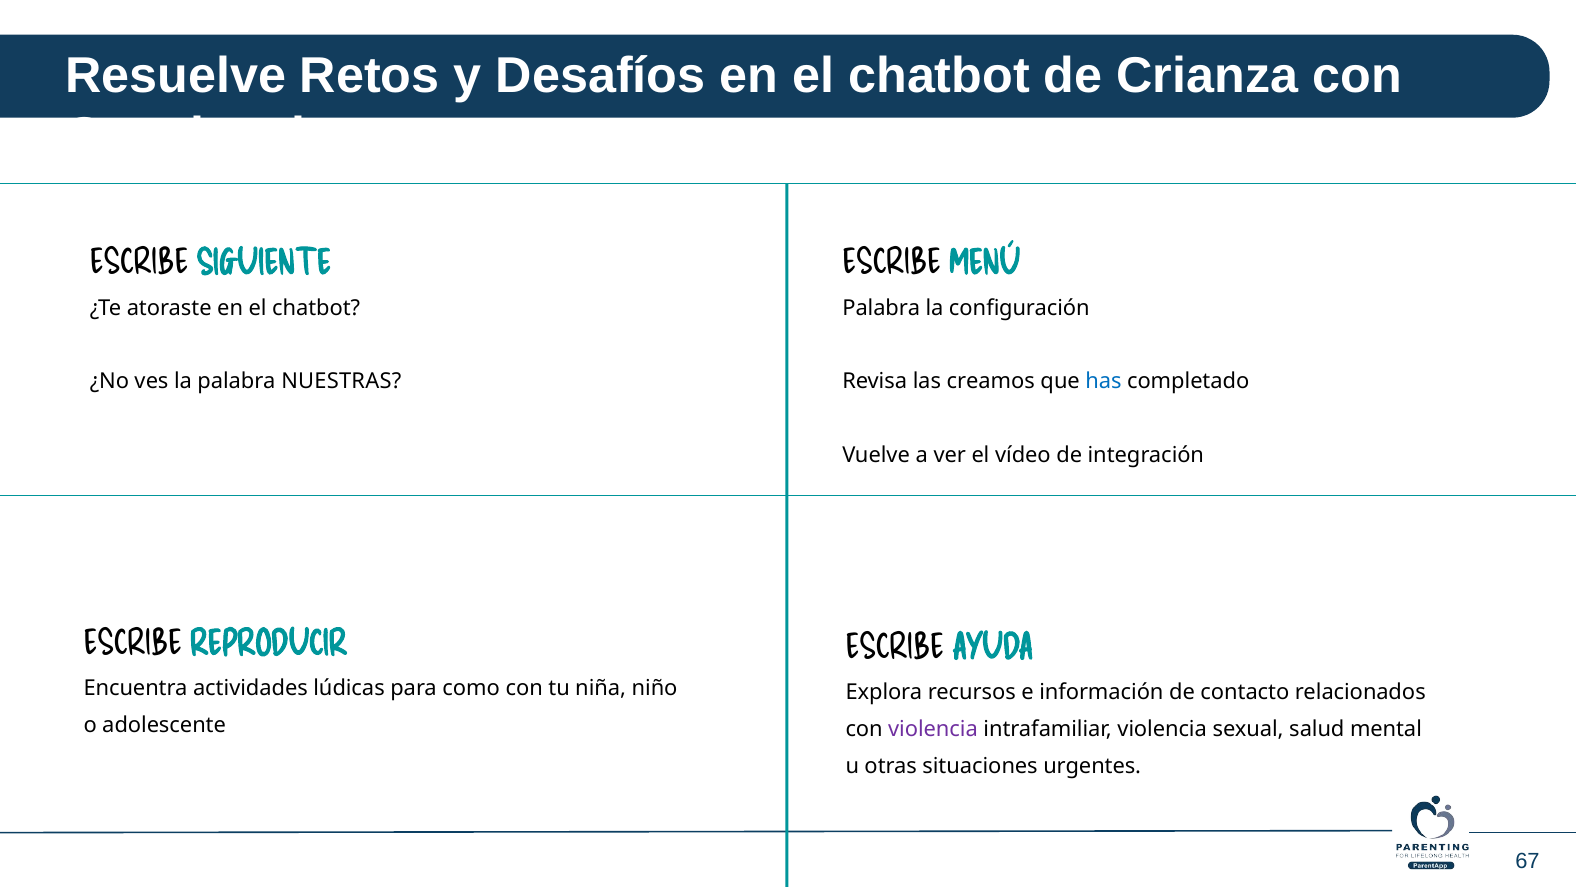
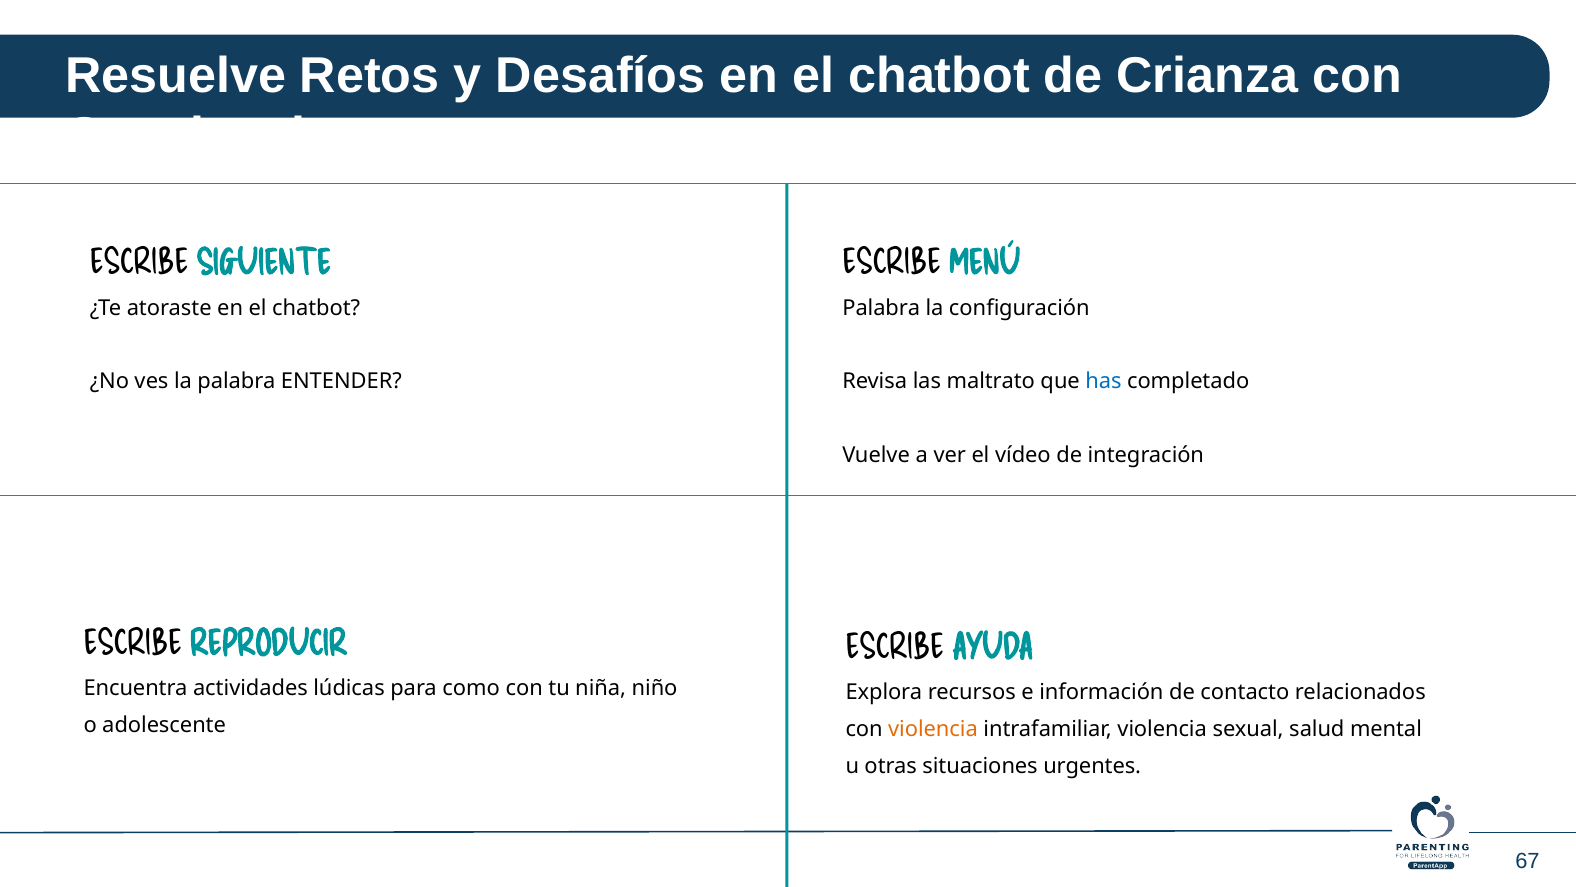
NUESTRAS: NUESTRAS -> ENTENDER
creamos: creamos -> maltrato
violencia at (933, 729) colour: purple -> orange
